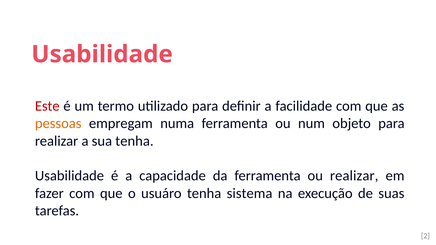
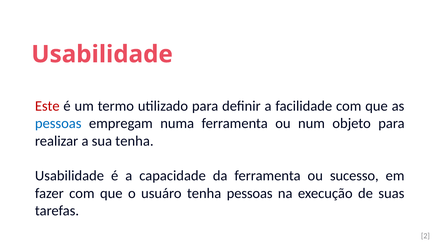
pessoas at (58, 124) colour: orange -> blue
ou realizar: realizar -> sucesso
tenha sistema: sistema -> pessoas
